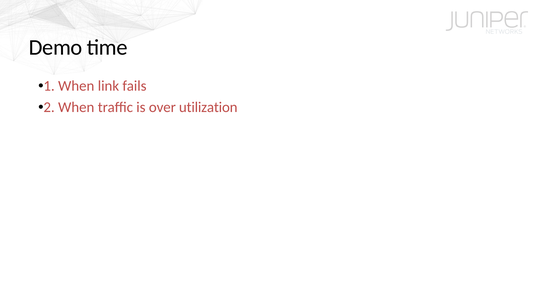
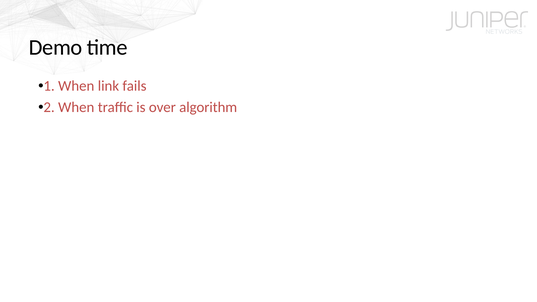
utilization: utilization -> algorithm
